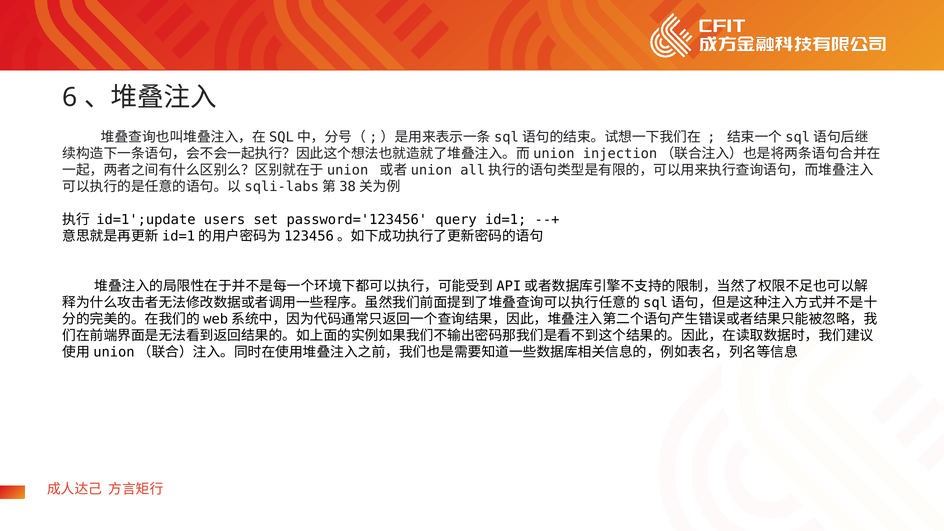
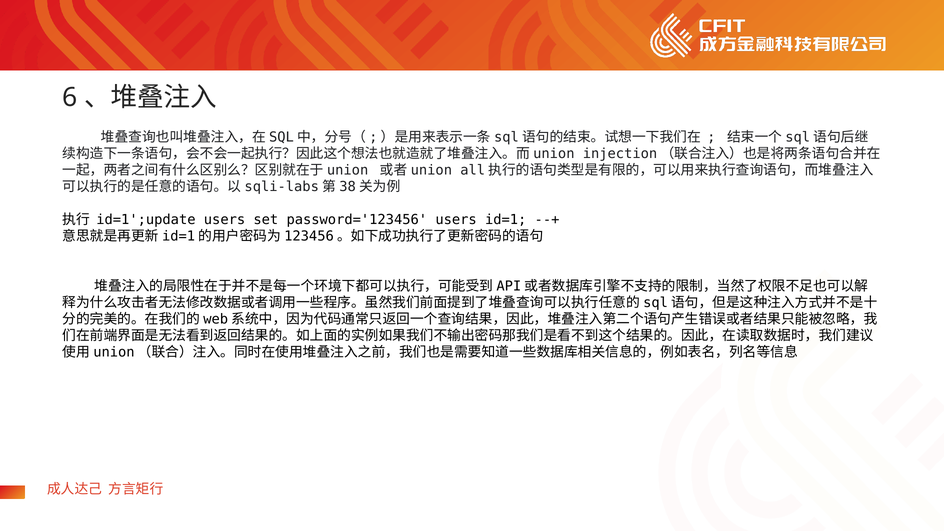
password='123456 query: query -> users
